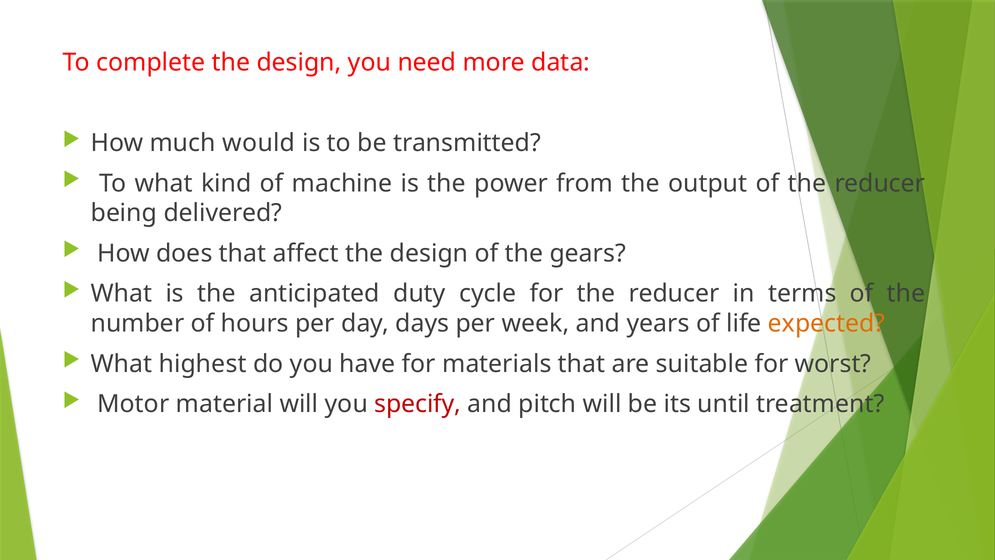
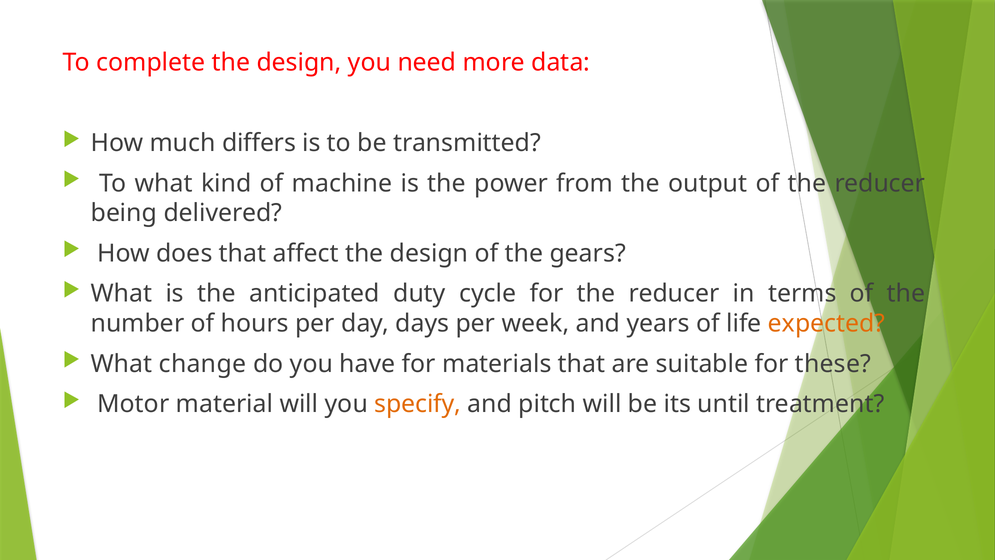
would: would -> differs
highest: highest -> change
worst: worst -> these
specify colour: red -> orange
